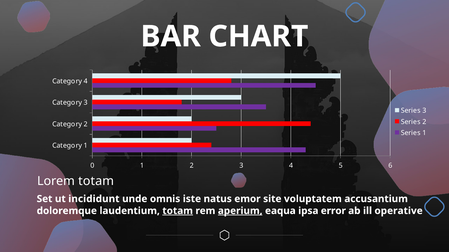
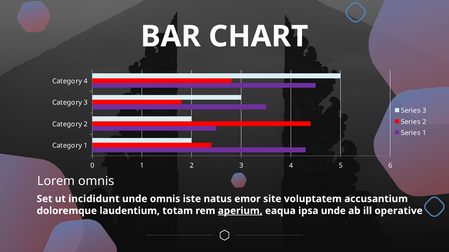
Lorem totam: totam -> omnis
totam at (178, 211) underline: present -> none
ipsa error: error -> unde
